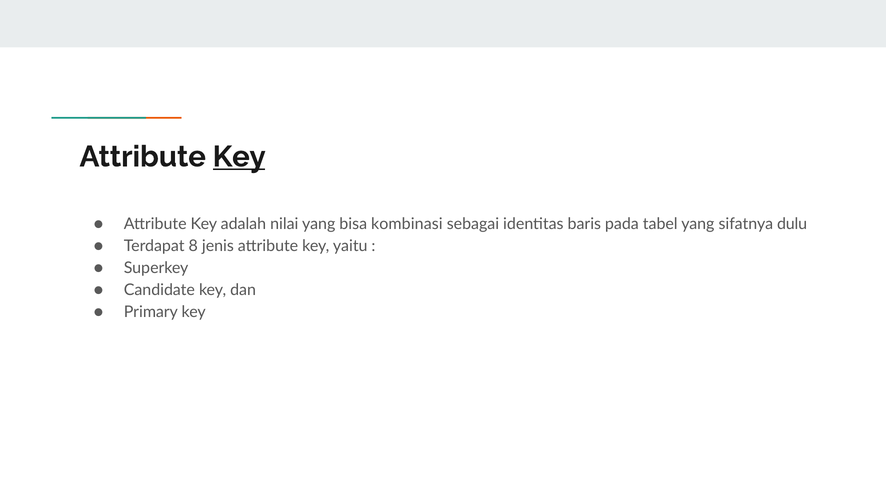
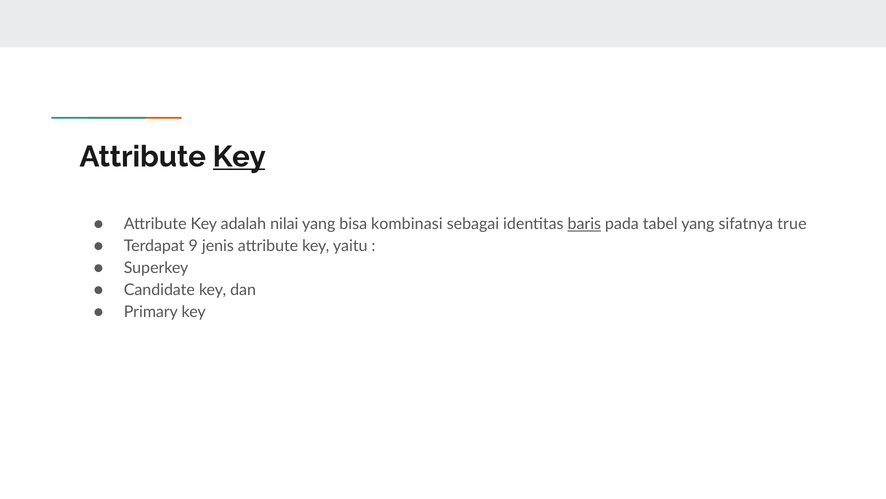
baris underline: none -> present
dulu: dulu -> true
8: 8 -> 9
